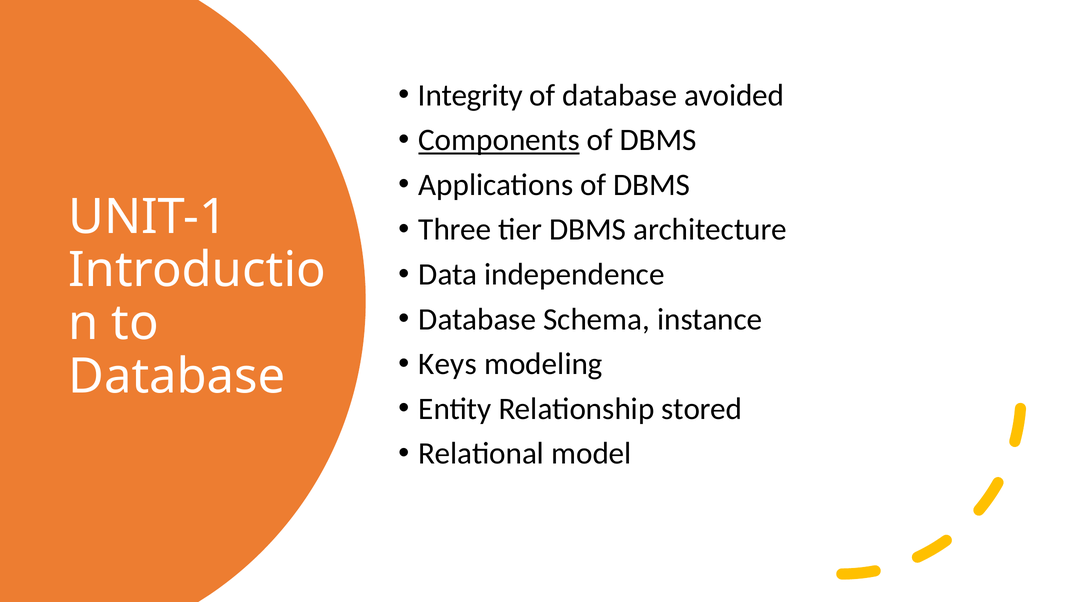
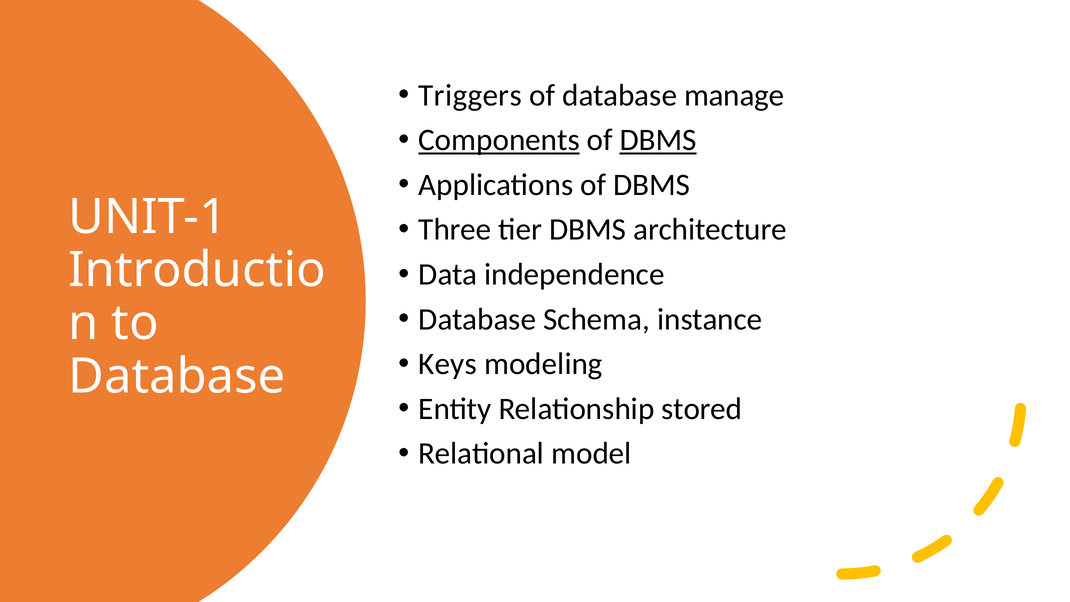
Integrity: Integrity -> Triggers
avoided: avoided -> manage
DBMS at (658, 140) underline: none -> present
